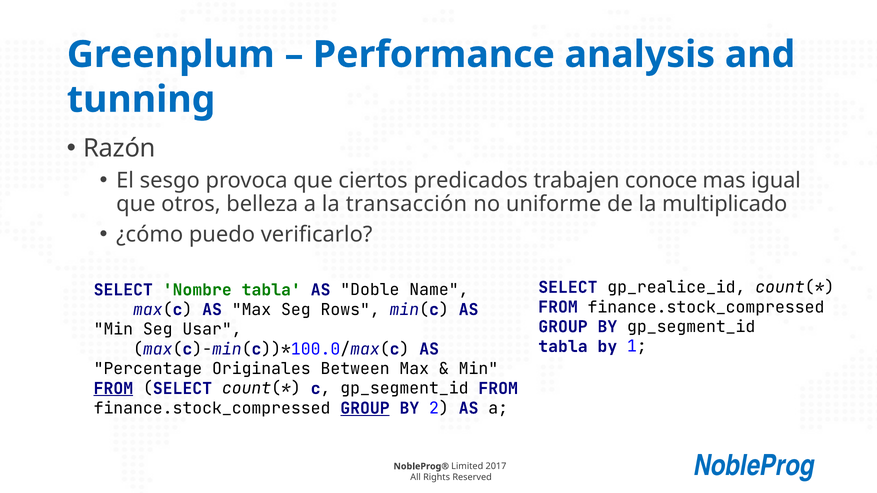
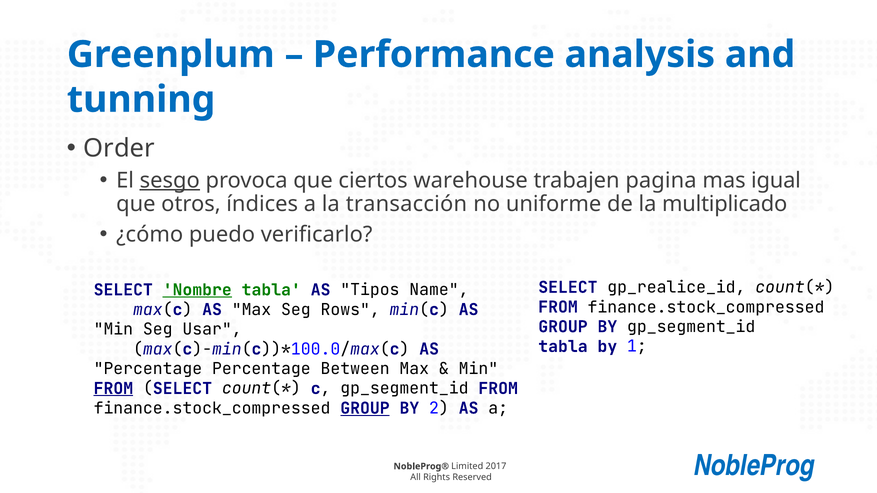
Razón: Razón -> Order
sesgo underline: none -> present
predicados: predicados -> warehouse
conoce: conoce -> pagina
belleza: belleza -> índices
Nombre underline: none -> present
Doble: Doble -> Tipos
Percentage Originales: Originales -> Percentage
